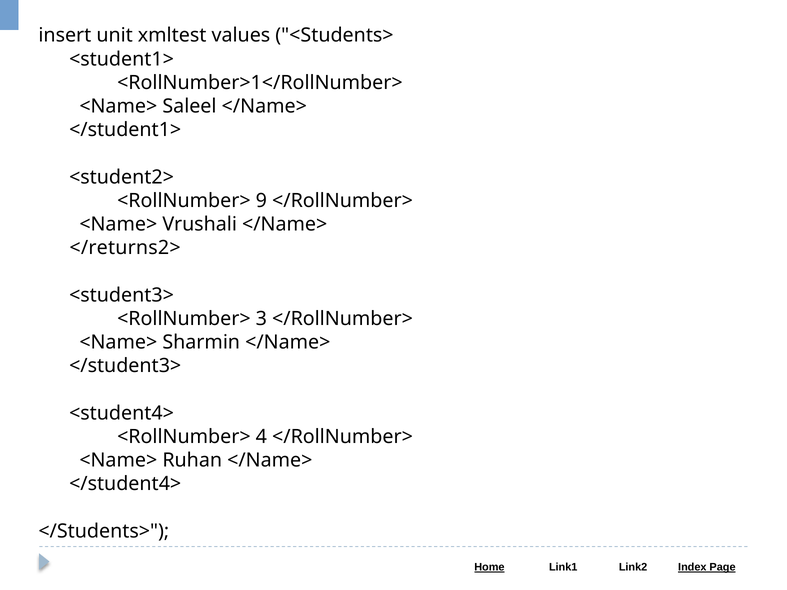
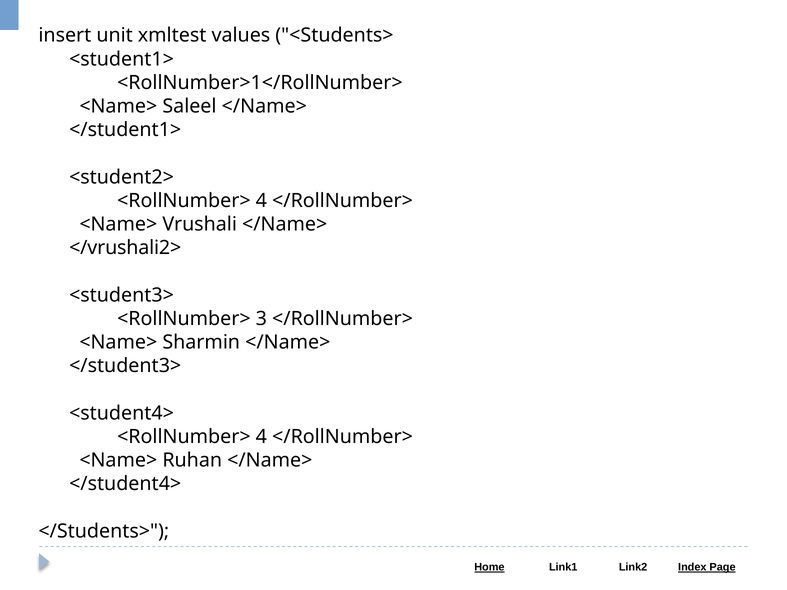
9 at (261, 201): 9 -> 4
</returns2>: </returns2> -> </vrushali2>
